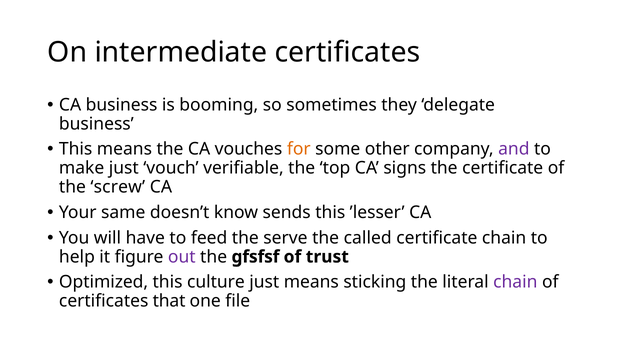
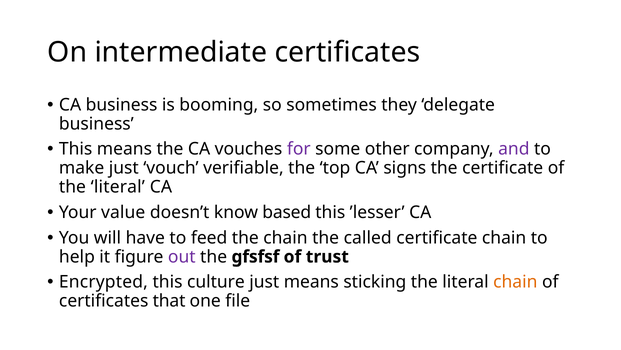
for colour: orange -> purple
screw at (118, 187): screw -> literal
same: same -> value
sends: sends -> based
the serve: serve -> chain
Optimized: Optimized -> Encrypted
chain at (515, 282) colour: purple -> orange
